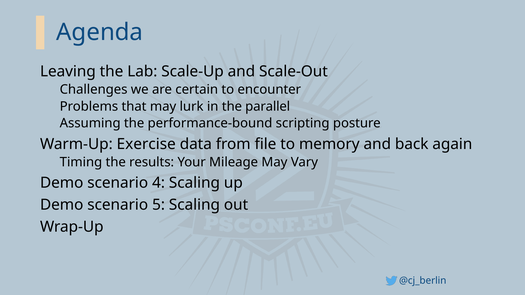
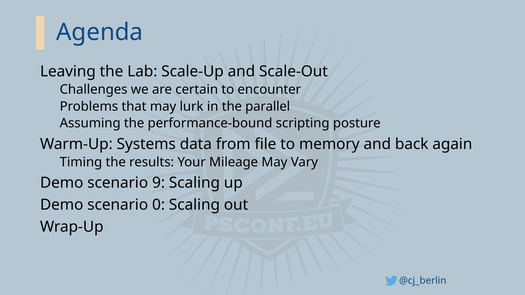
Exercise: Exercise -> Systems
4: 4 -> 9
5: 5 -> 0
